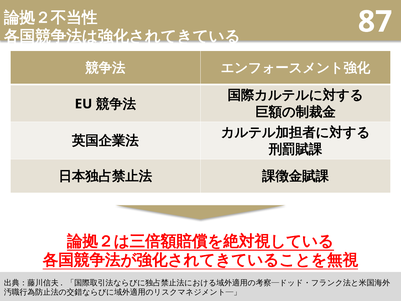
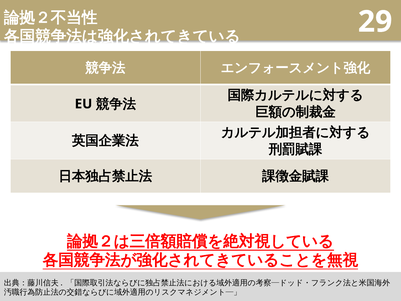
87: 87 -> 29
